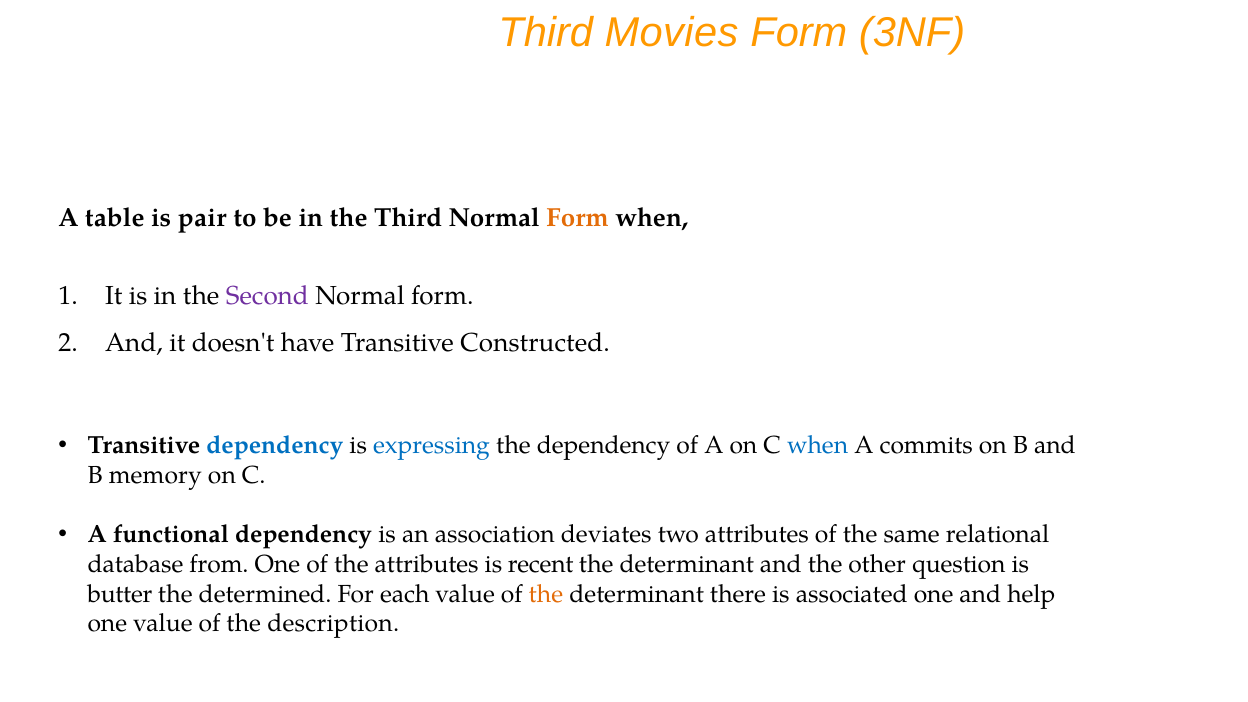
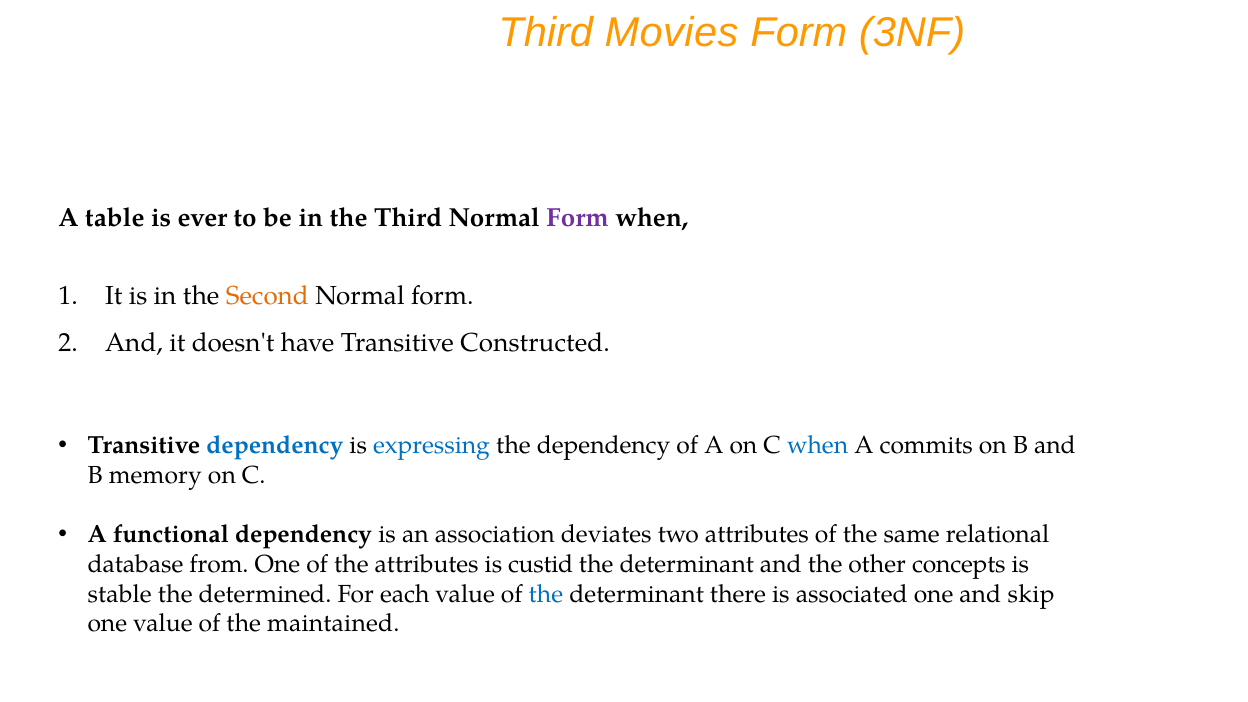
pair: pair -> ever
Form at (578, 218) colour: orange -> purple
Second colour: purple -> orange
recent: recent -> custid
question: question -> concepts
butter: butter -> stable
the at (546, 594) colour: orange -> blue
help: help -> skip
description: description -> maintained
